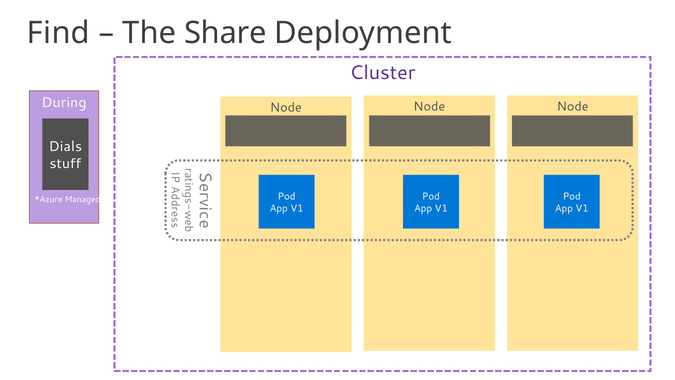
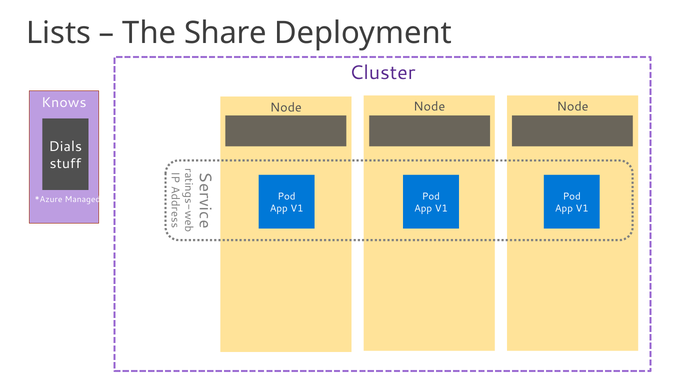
Find: Find -> Lists
During: During -> Knows
